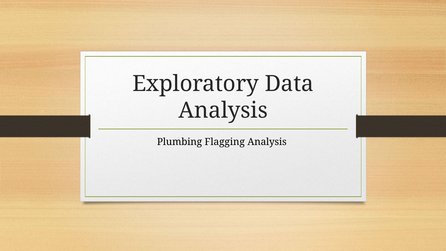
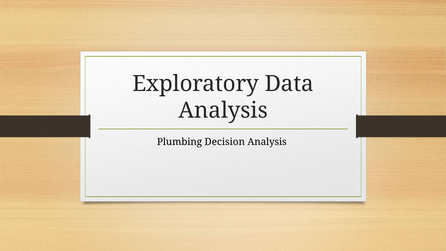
Flagging: Flagging -> Decision
